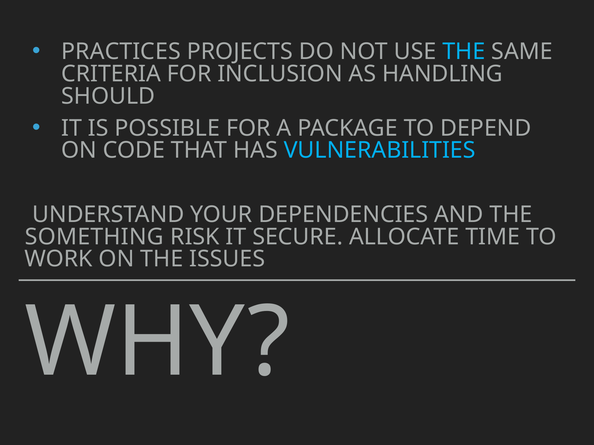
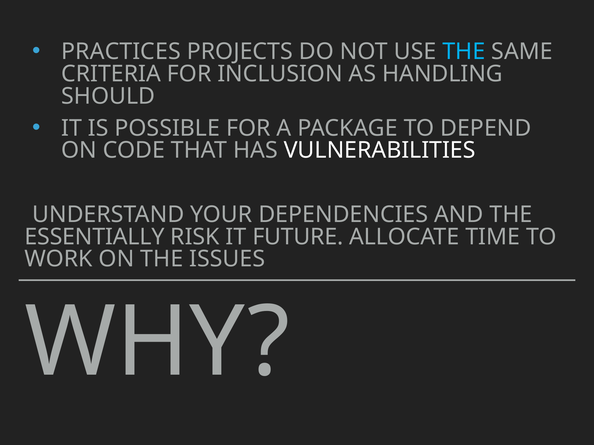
VULNERABILITIES colour: light blue -> white
SOMETHING: SOMETHING -> ESSENTIALLY
SECURE: SECURE -> FUTURE
